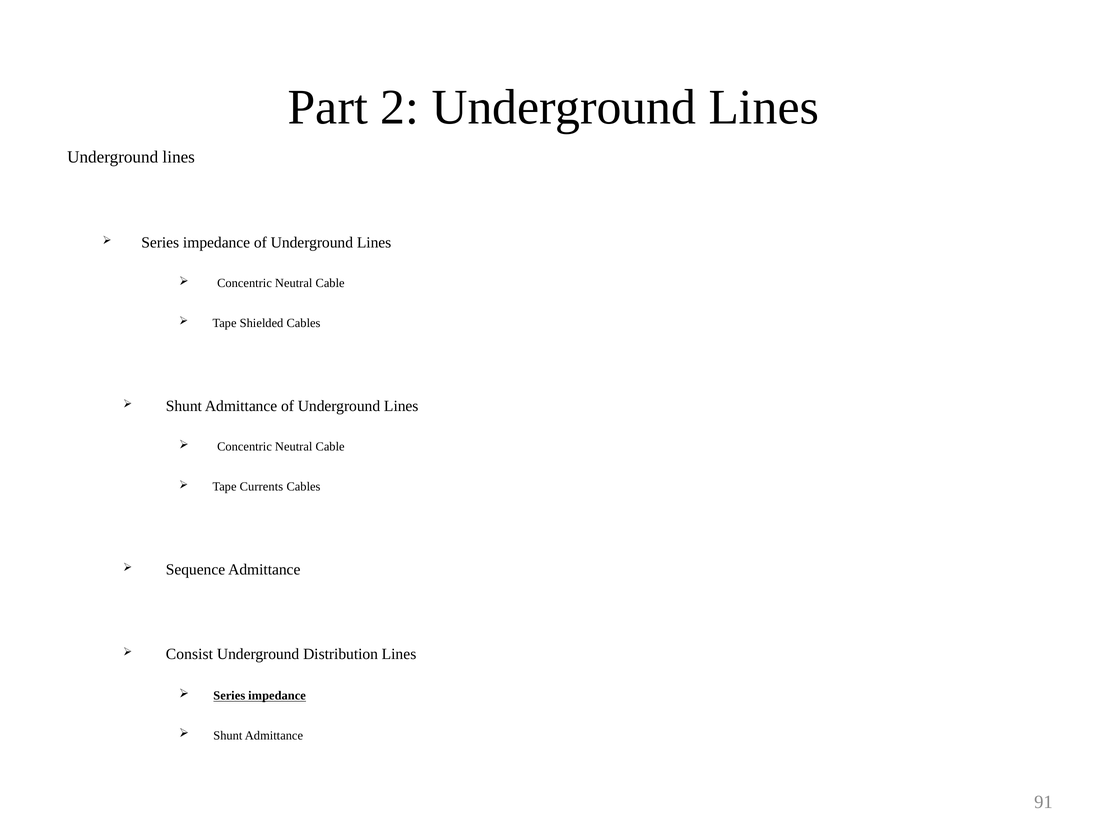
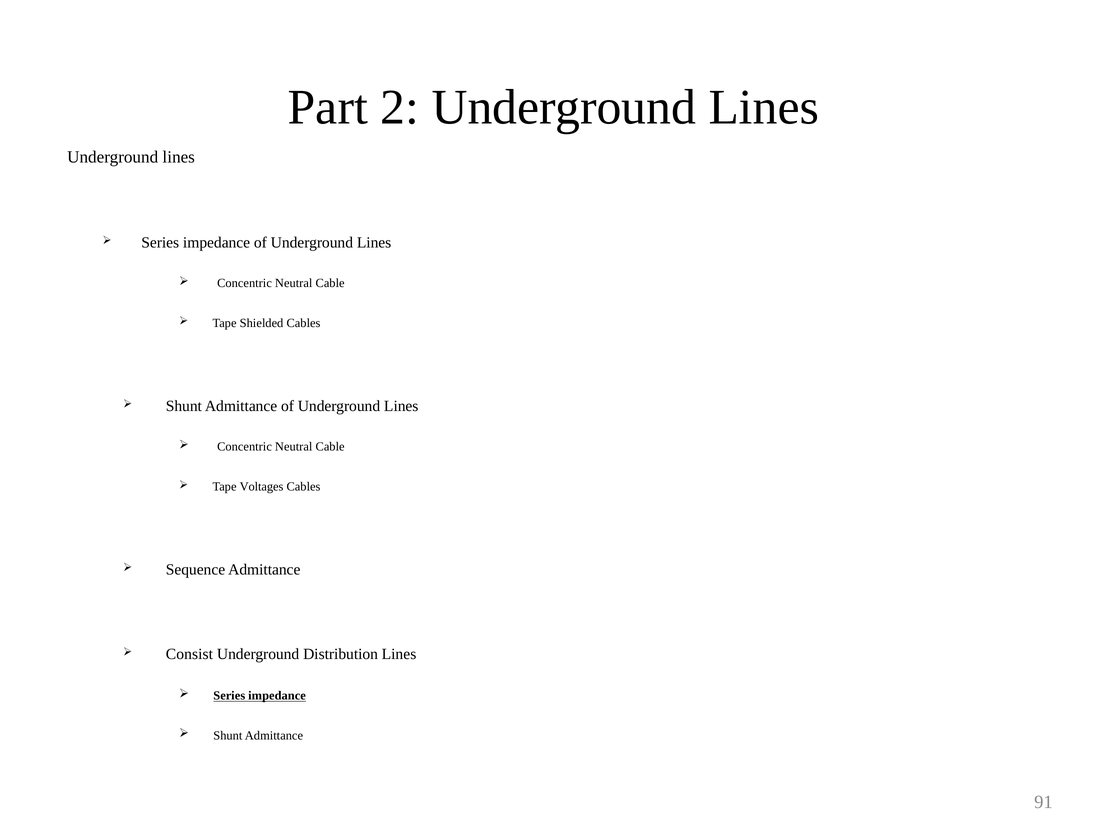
Currents: Currents -> Voltages
